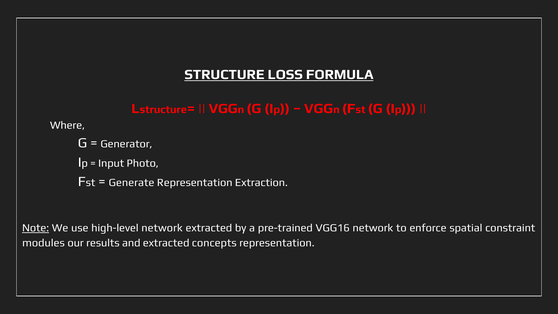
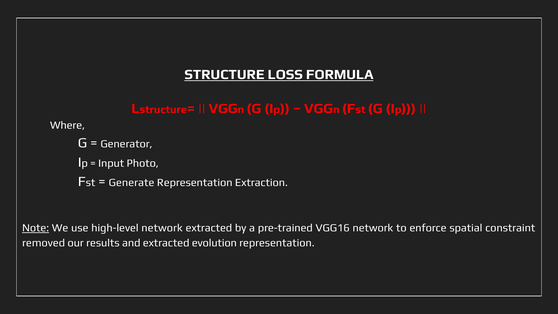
modules: modules -> removed
concepts: concepts -> evolution
